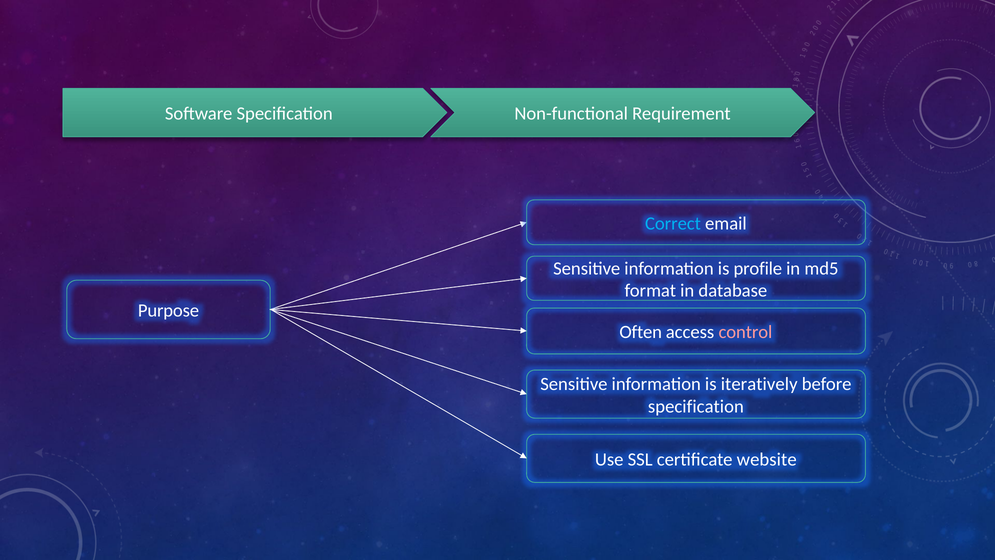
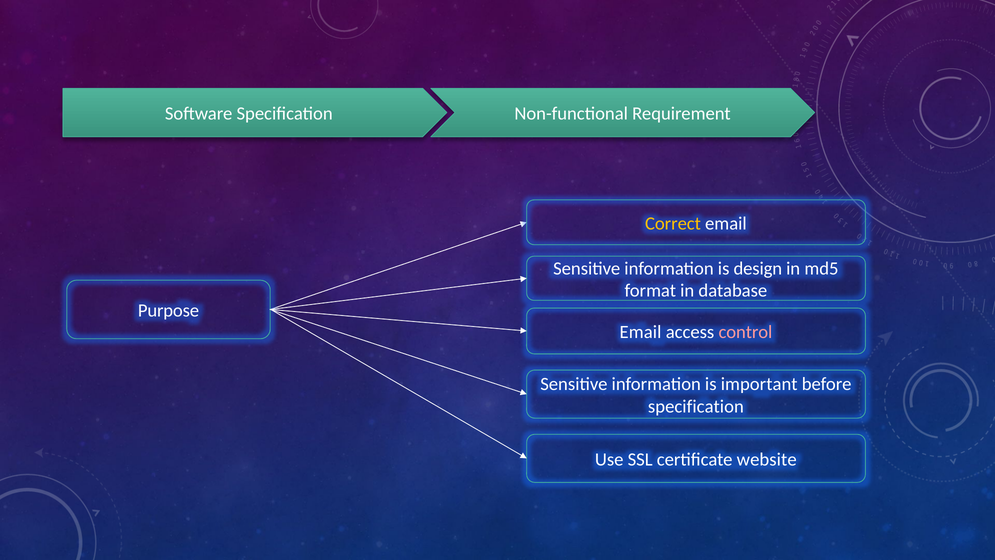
Correct colour: light blue -> yellow
profile: profile -> design
Often at (641, 332): Often -> Email
iteratively: iteratively -> important
